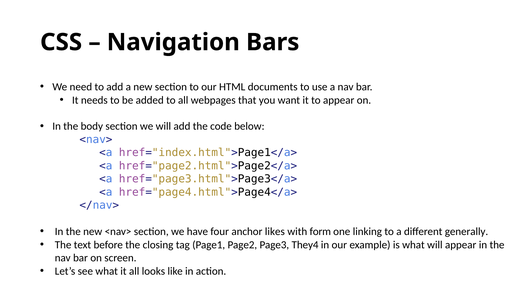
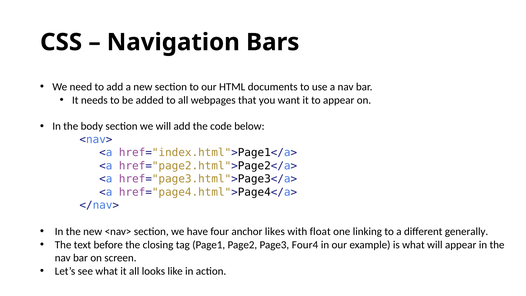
form: form -> float
They4: They4 -> Four4
